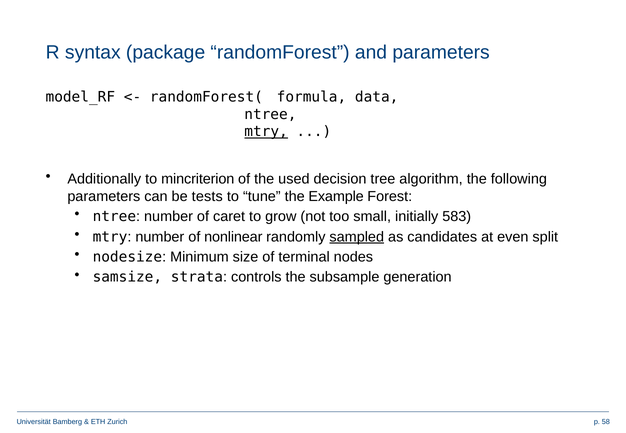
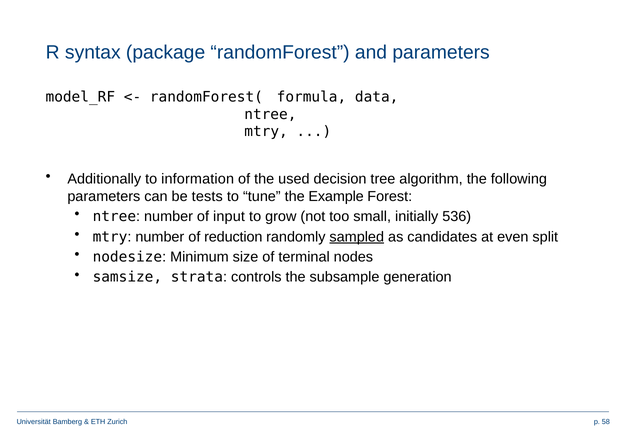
mtry at (266, 132) underline: present -> none
mincriterion: mincriterion -> information
caret: caret -> input
583: 583 -> 536
nonlinear: nonlinear -> reduction
